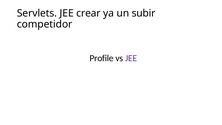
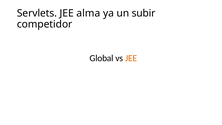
crear: crear -> alma
Profile: Profile -> Global
JEE at (131, 58) colour: purple -> orange
